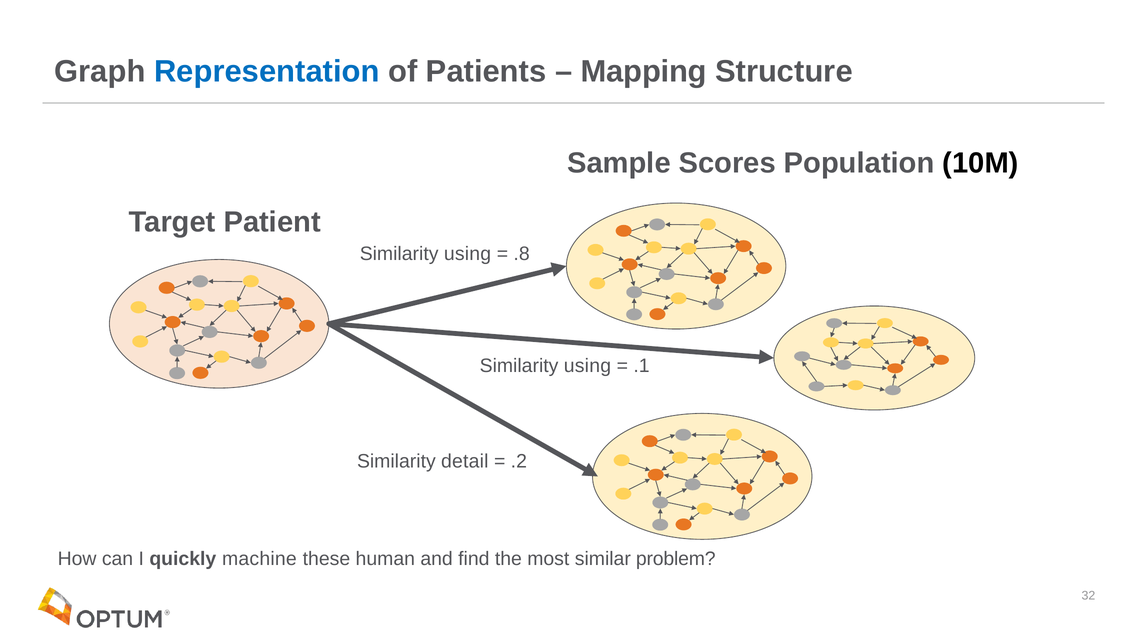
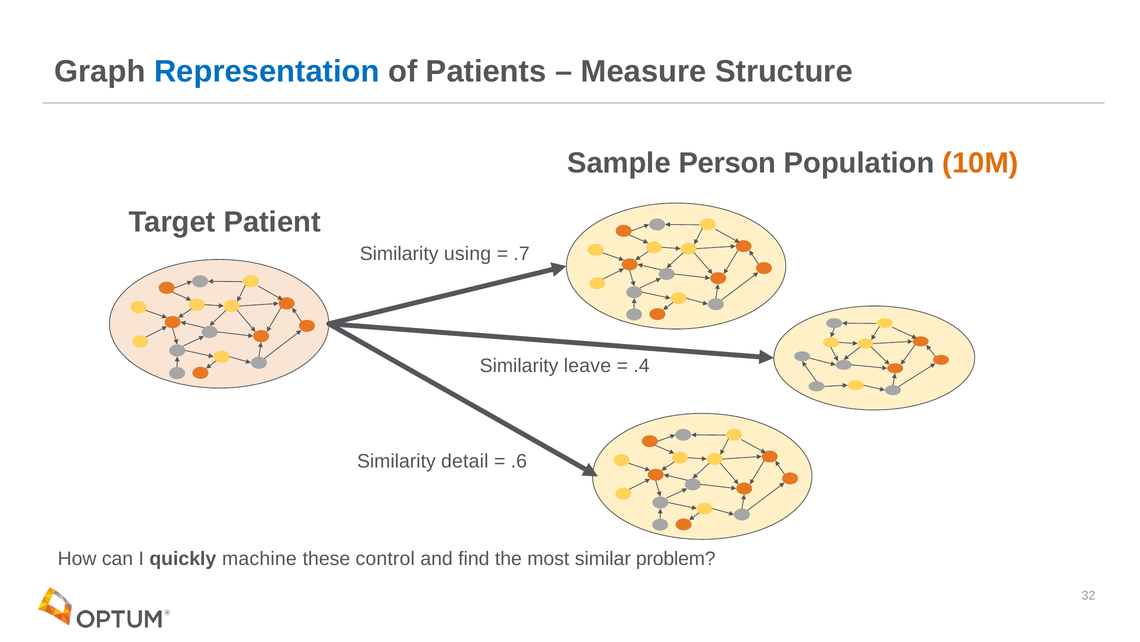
Mapping: Mapping -> Measure
Scores: Scores -> Person
10M colour: black -> orange
.8: .8 -> .7
using at (587, 366): using -> leave
.1: .1 -> .4
.2: .2 -> .6
human: human -> control
